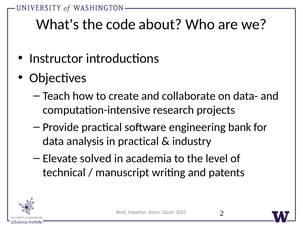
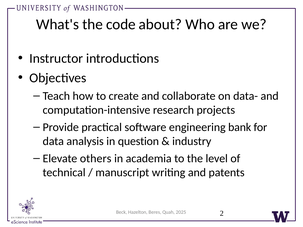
in practical: practical -> question
solved: solved -> others
